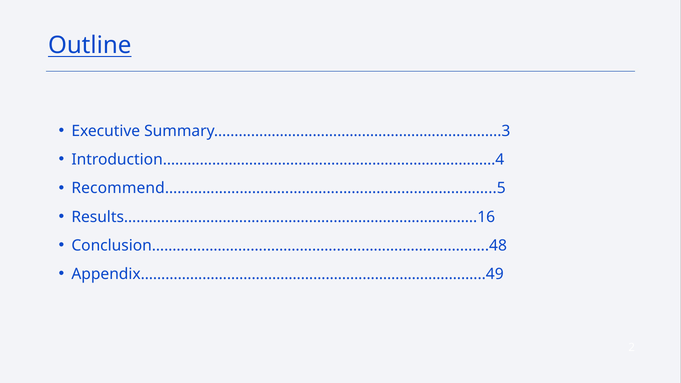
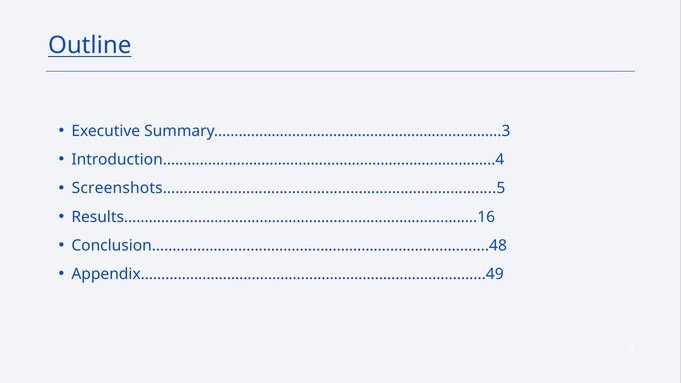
Recommend……………………………………………………………………..5: Recommend……………………………………………………………………..5 -> Screenshots……………………………………………………………………..5
